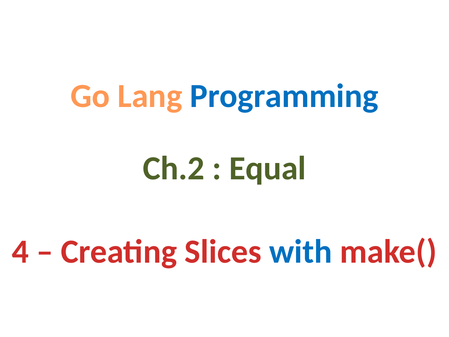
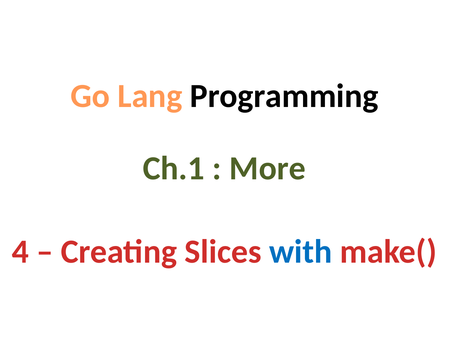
Programming colour: blue -> black
Ch.2: Ch.2 -> Ch.1
Equal: Equal -> More
